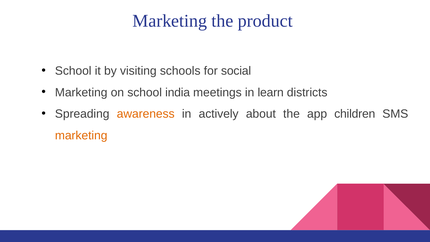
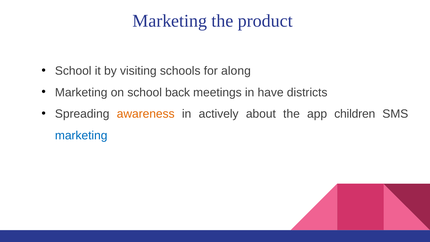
social: social -> along
india: india -> back
learn: learn -> have
marketing at (81, 135) colour: orange -> blue
